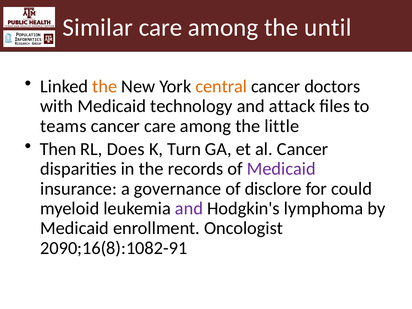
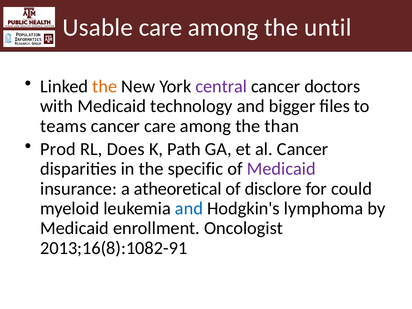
Similar: Similar -> Usable
central colour: orange -> purple
attack: attack -> bigger
little: little -> than
Then: Then -> Prod
Turn: Turn -> Path
records: records -> specific
governance: governance -> atheoretical
and at (189, 208) colour: purple -> blue
2090;16(8):1082-91: 2090;16(8):1082-91 -> 2013;16(8):1082-91
